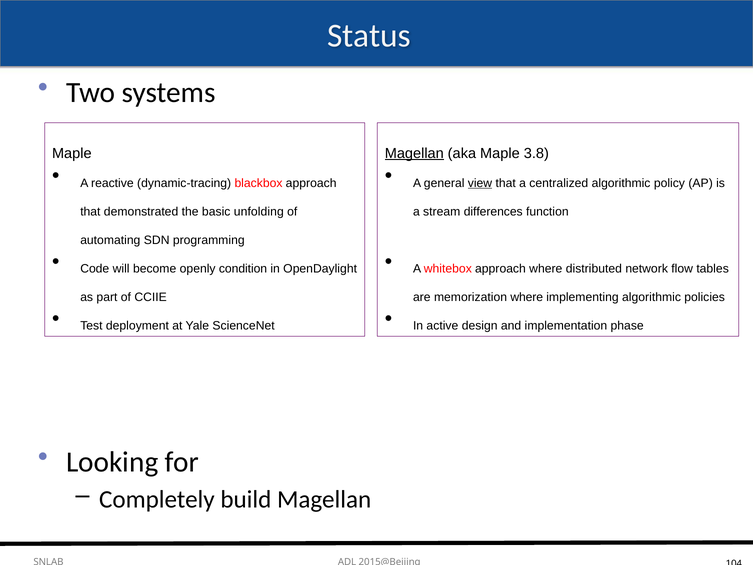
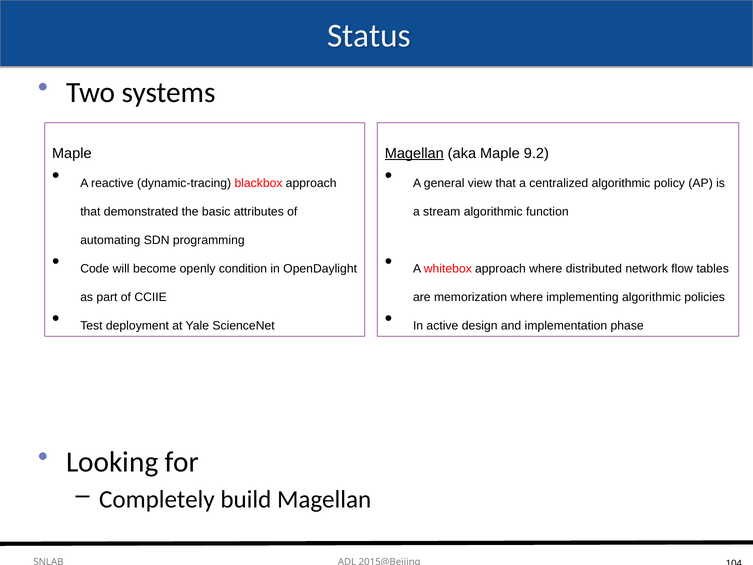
3.8: 3.8 -> 9.2
view underline: present -> none
unfolding: unfolding -> attributes
stream differences: differences -> algorithmic
